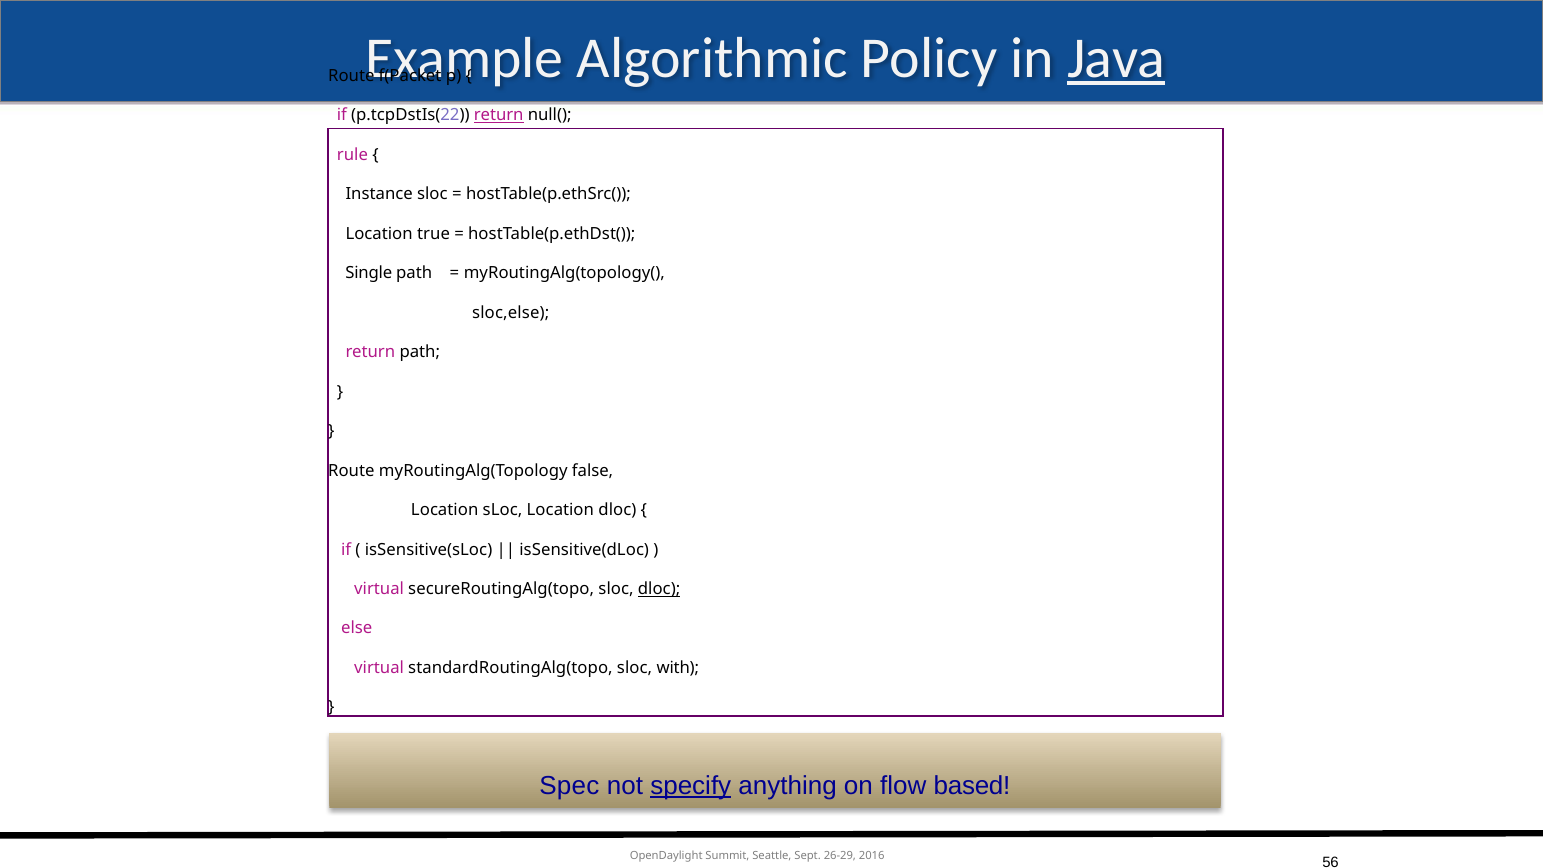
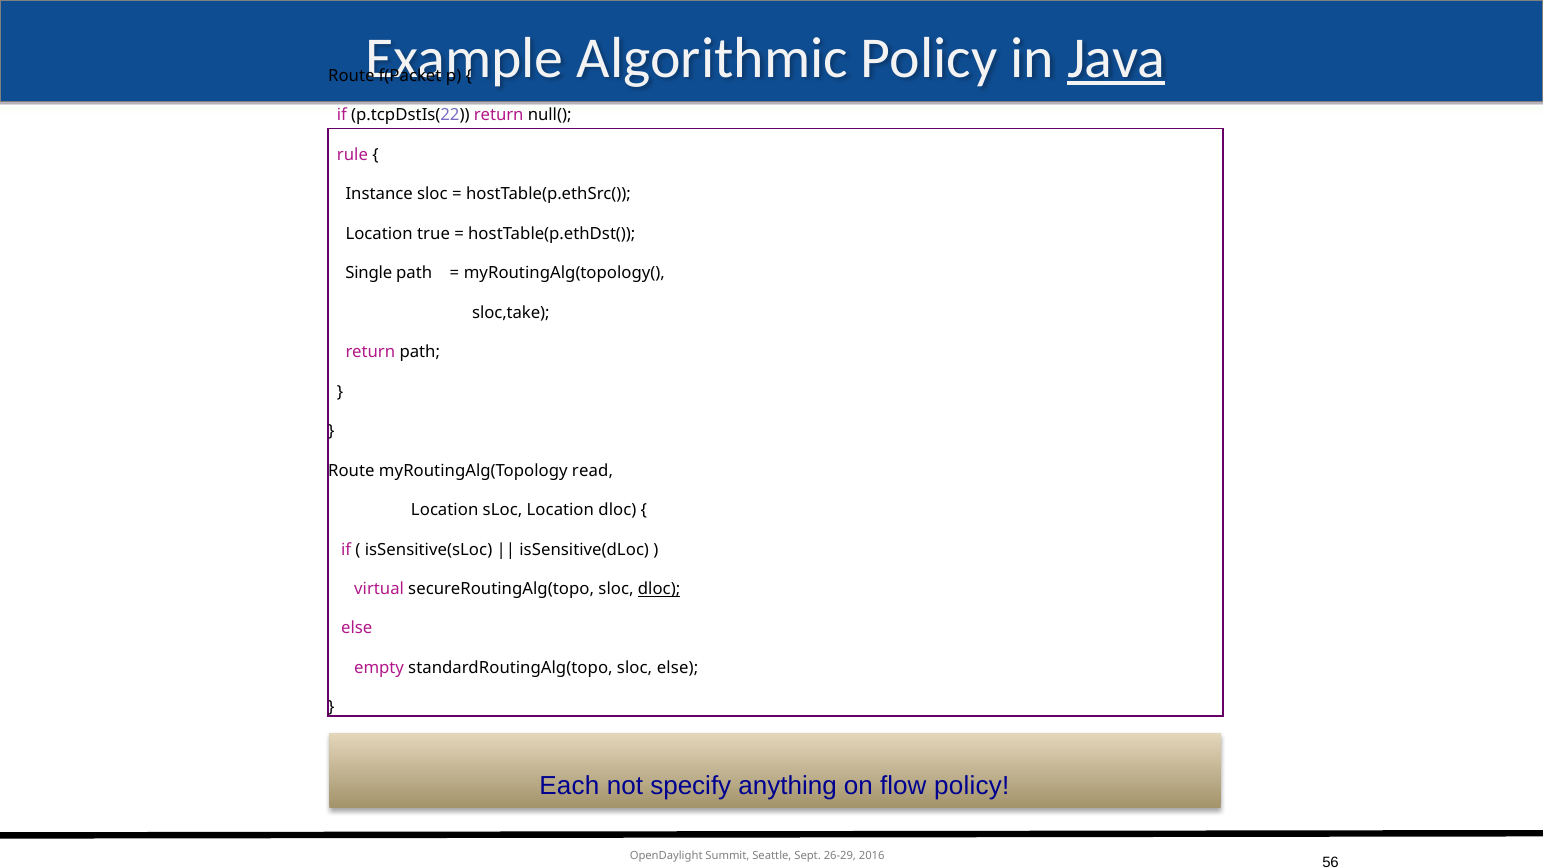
return at (499, 115) underline: present -> none
sloc,else: sloc,else -> sloc,take
false: false -> read
virtual at (379, 668): virtual -> empty
sloc with: with -> else
Spec: Spec -> Each
specify underline: present -> none
flow based: based -> policy
